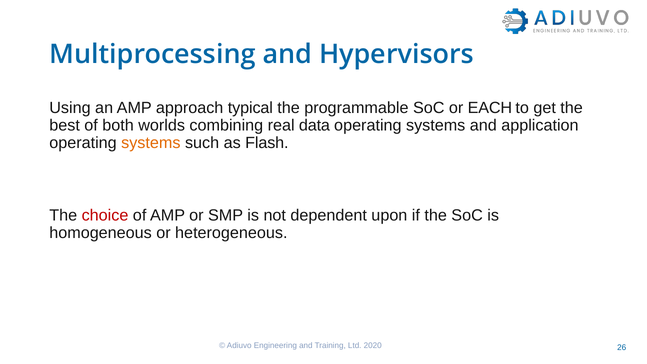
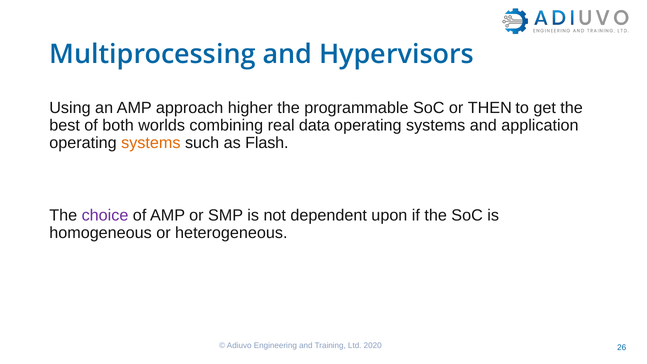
typical: typical -> higher
EACH: EACH -> THEN
choice colour: red -> purple
